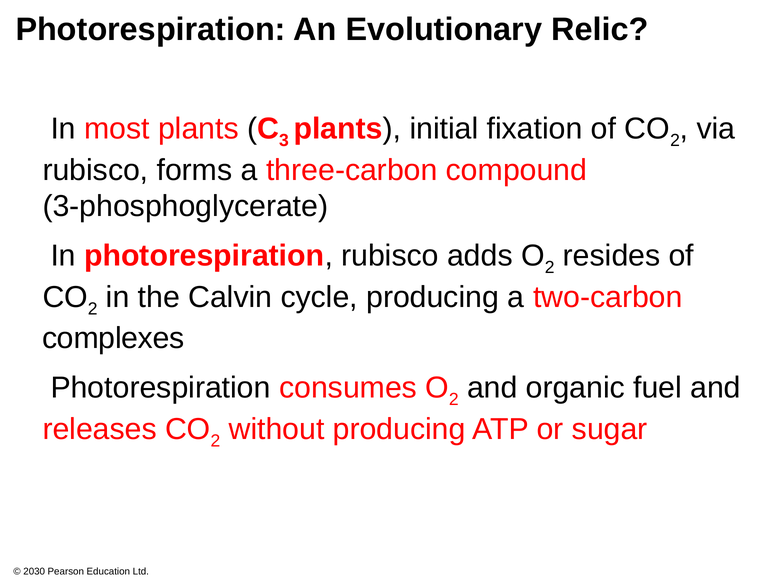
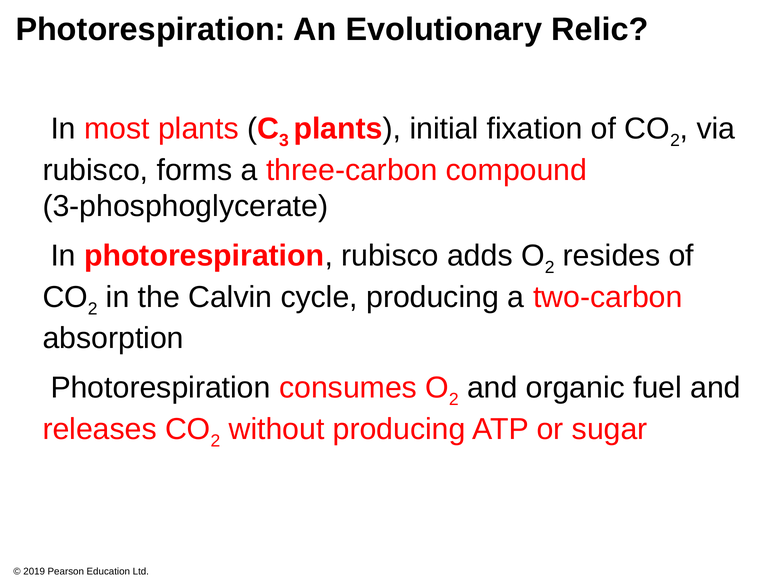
complexes: complexes -> absorption
2030: 2030 -> 2019
